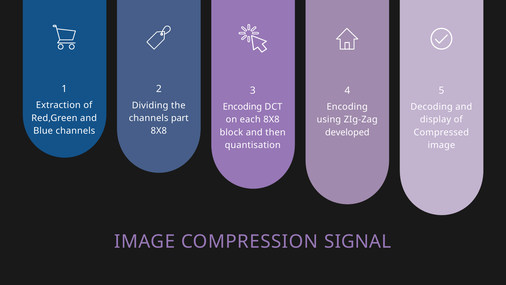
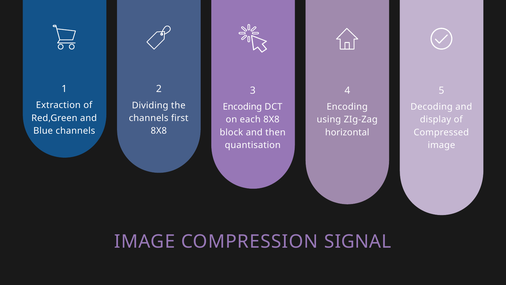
part: part -> first
developed: developed -> horizontal
